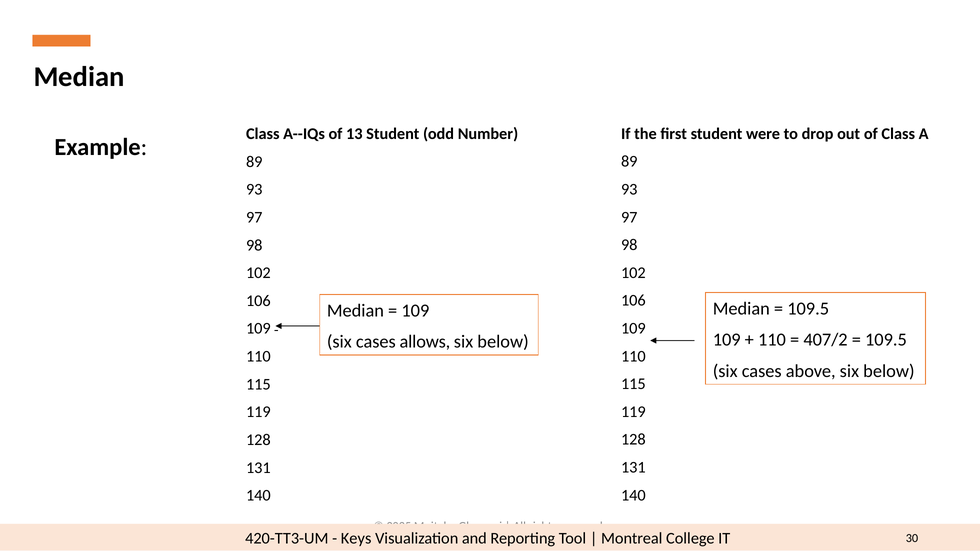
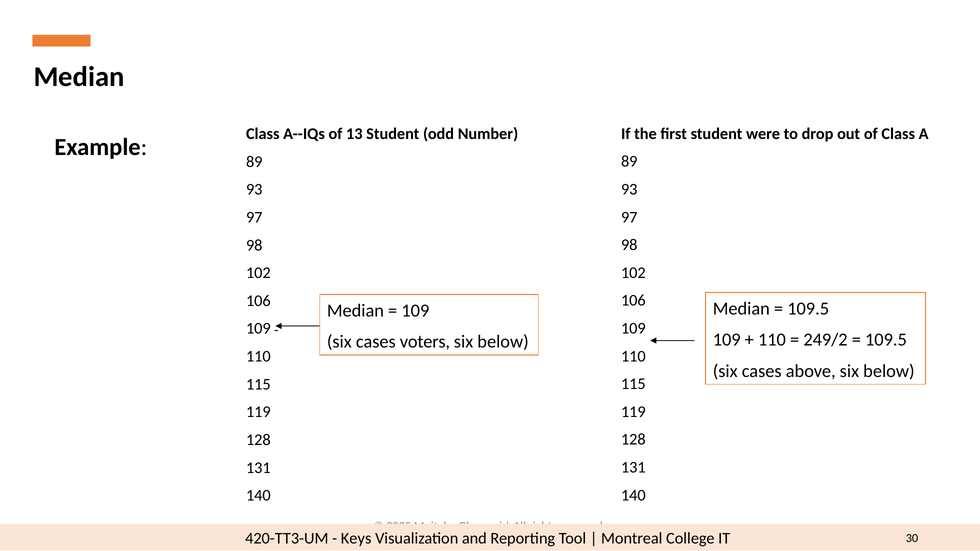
407/2: 407/2 -> 249/2
allows: allows -> voters
